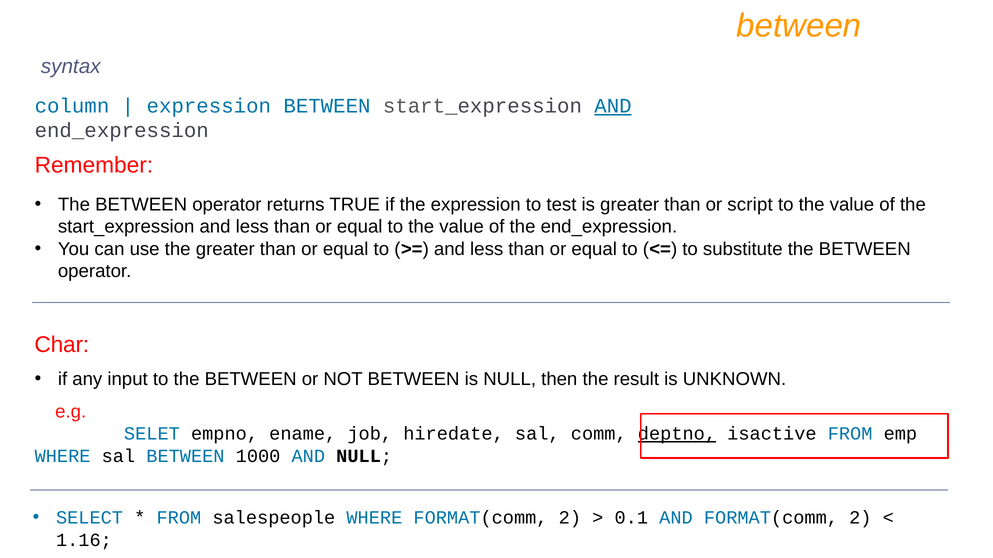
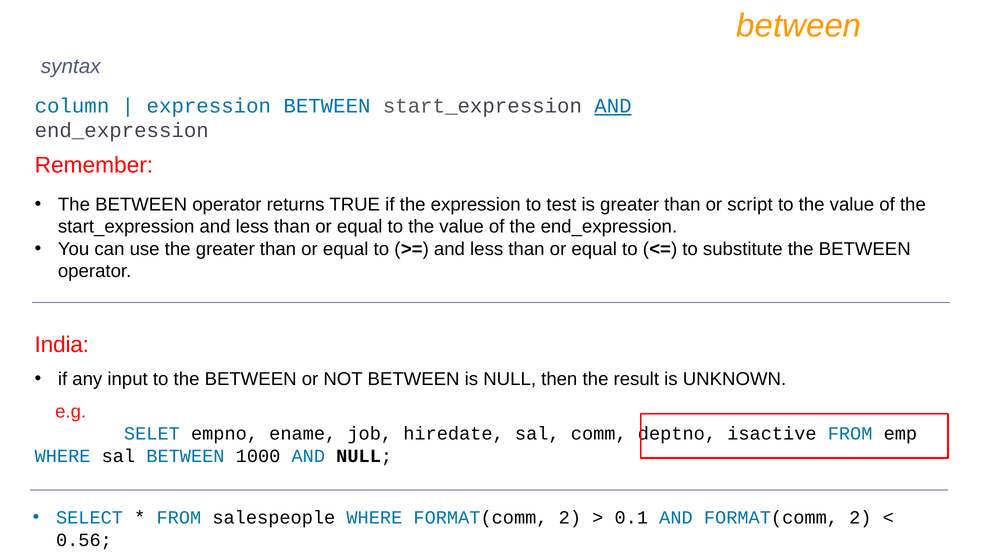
Char: Char -> India
deptno underline: present -> none
1.16: 1.16 -> 0.56
